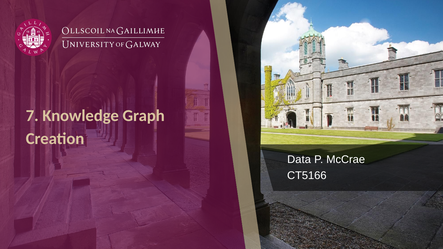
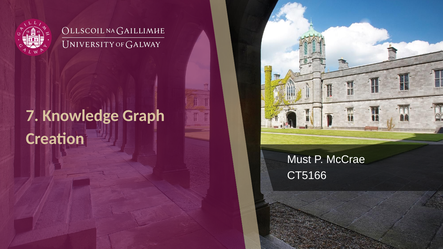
Data: Data -> Must
